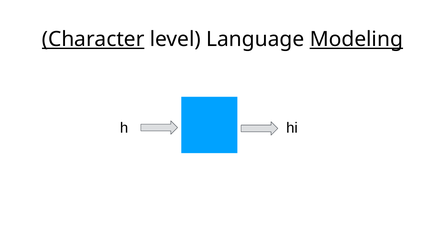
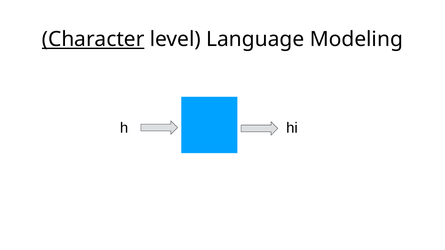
Modeling underline: present -> none
